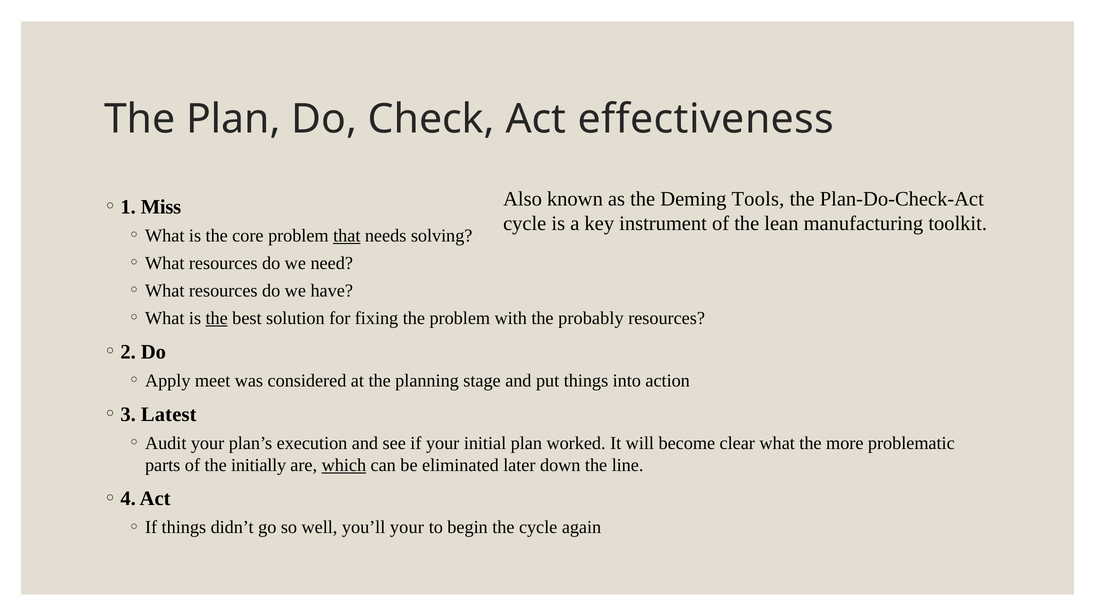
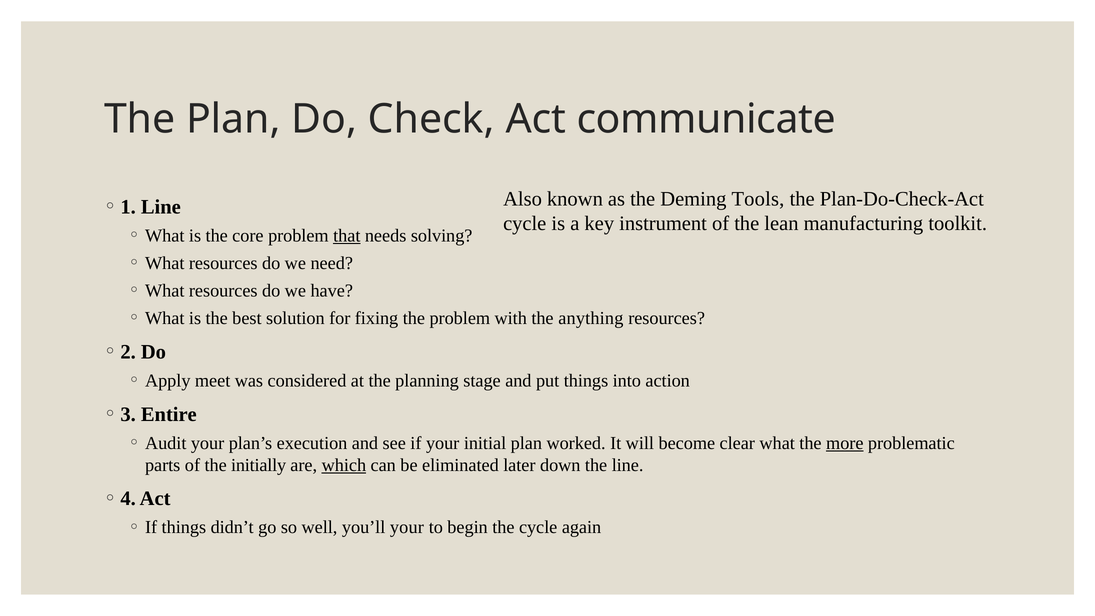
effectiveness: effectiveness -> communicate
Miss at (161, 207): Miss -> Line
the at (217, 318) underline: present -> none
probably: probably -> anything
Latest: Latest -> Entire
more underline: none -> present
